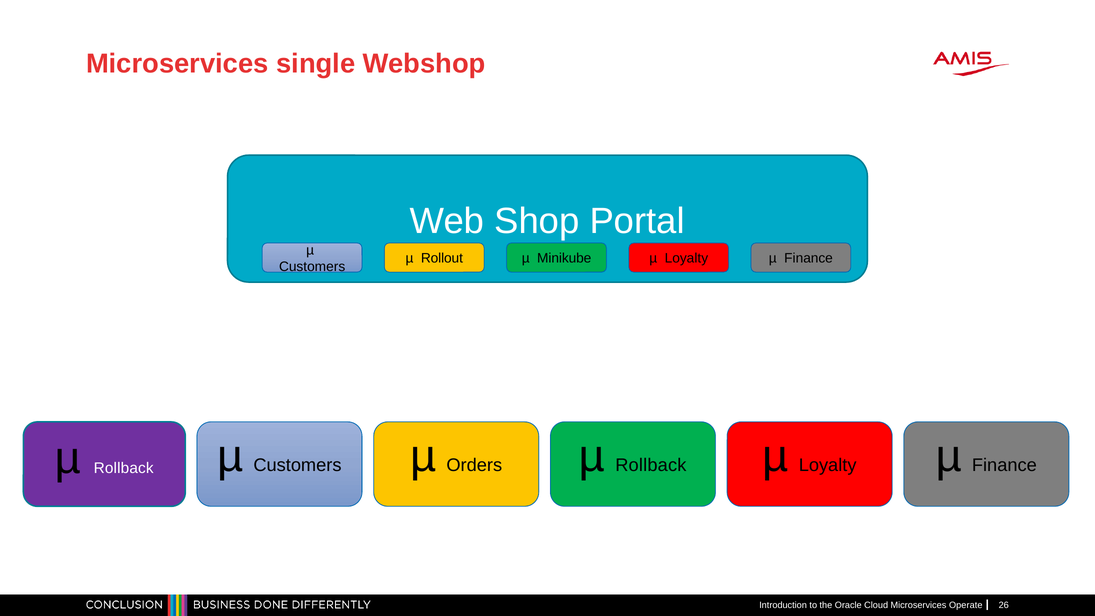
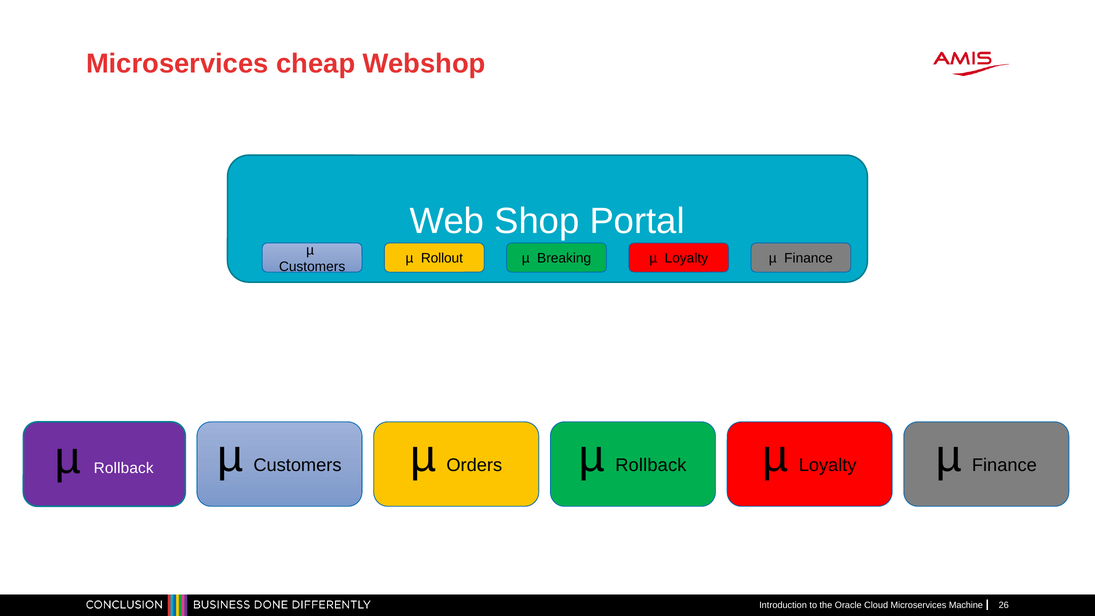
single: single -> cheap
Minikube: Minikube -> Breaking
Operate: Operate -> Machine
